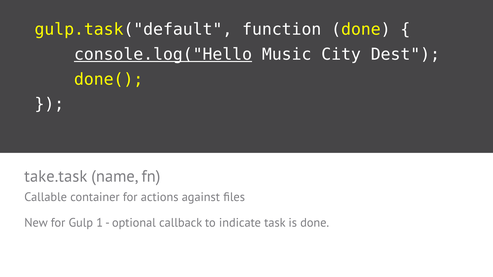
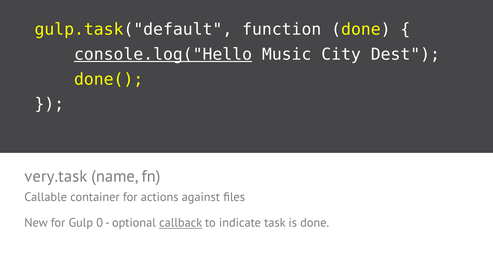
take.task: take.task -> very.task
1: 1 -> 0
callback underline: none -> present
